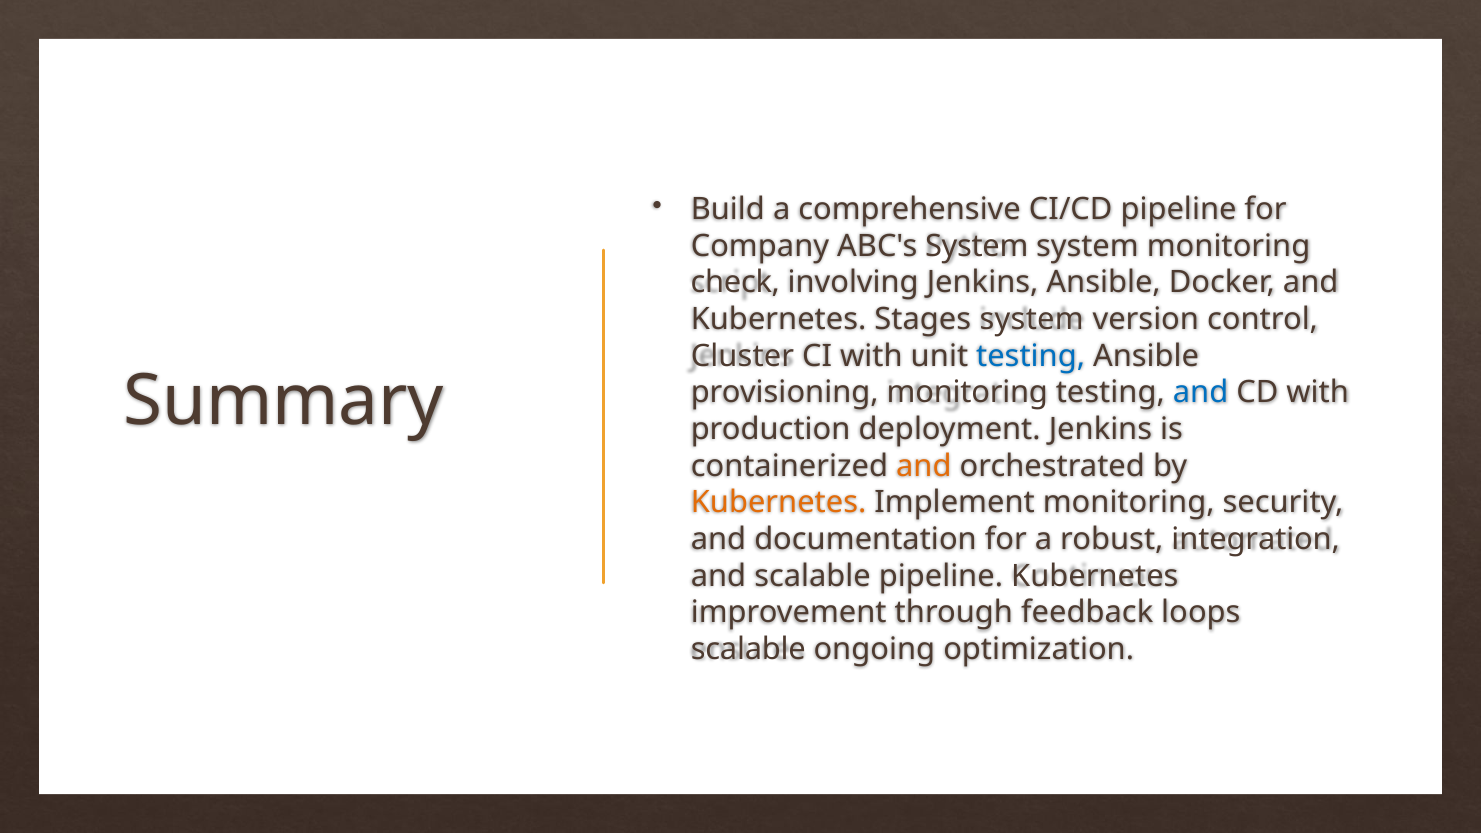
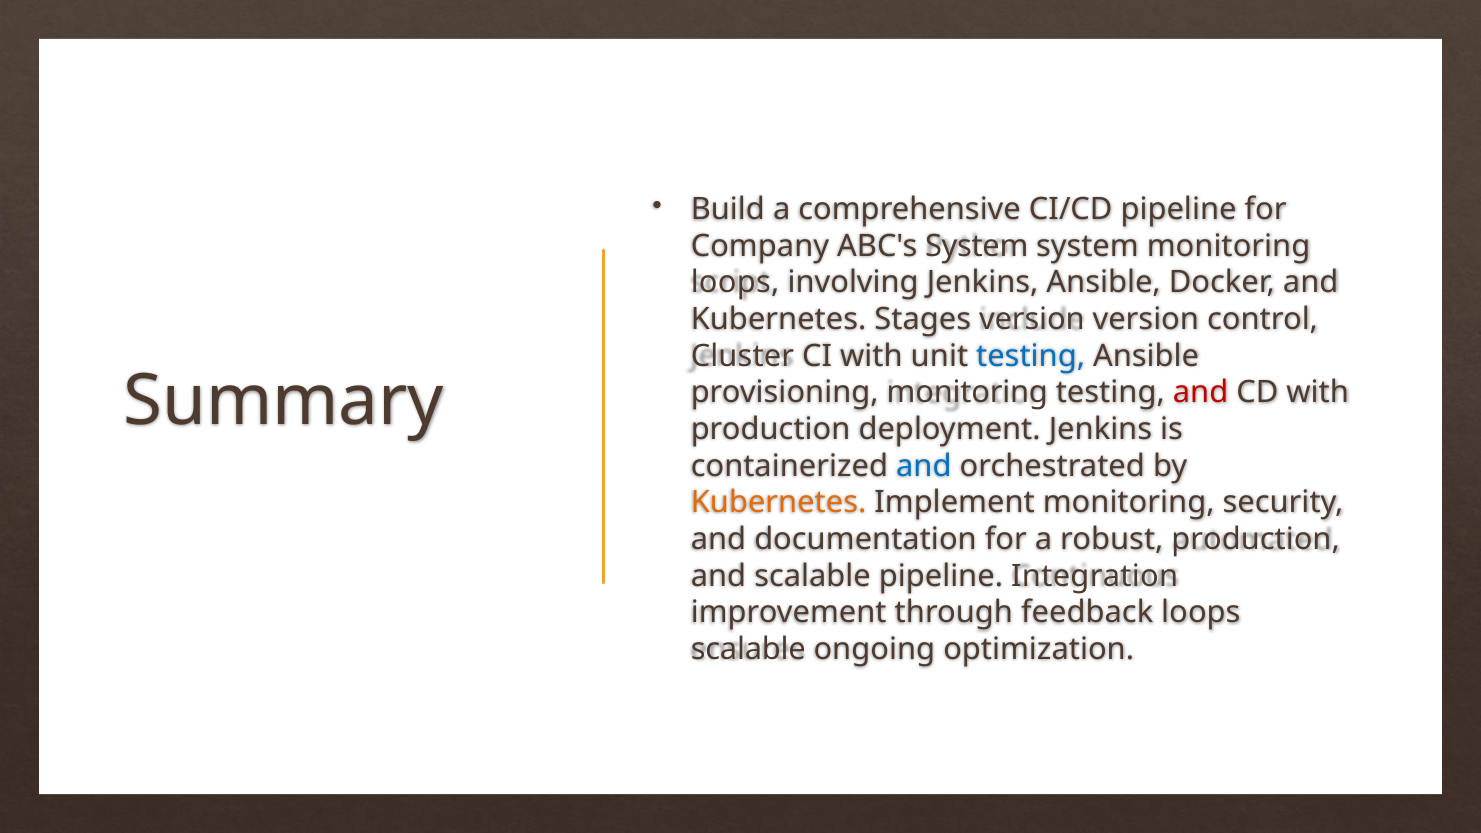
check at (735, 283): check -> loops
Stages system: system -> version
and at (1201, 393) colour: blue -> red
and at (924, 466) colour: orange -> blue
robust integration: integration -> production
pipeline Kubernetes: Kubernetes -> Integration
